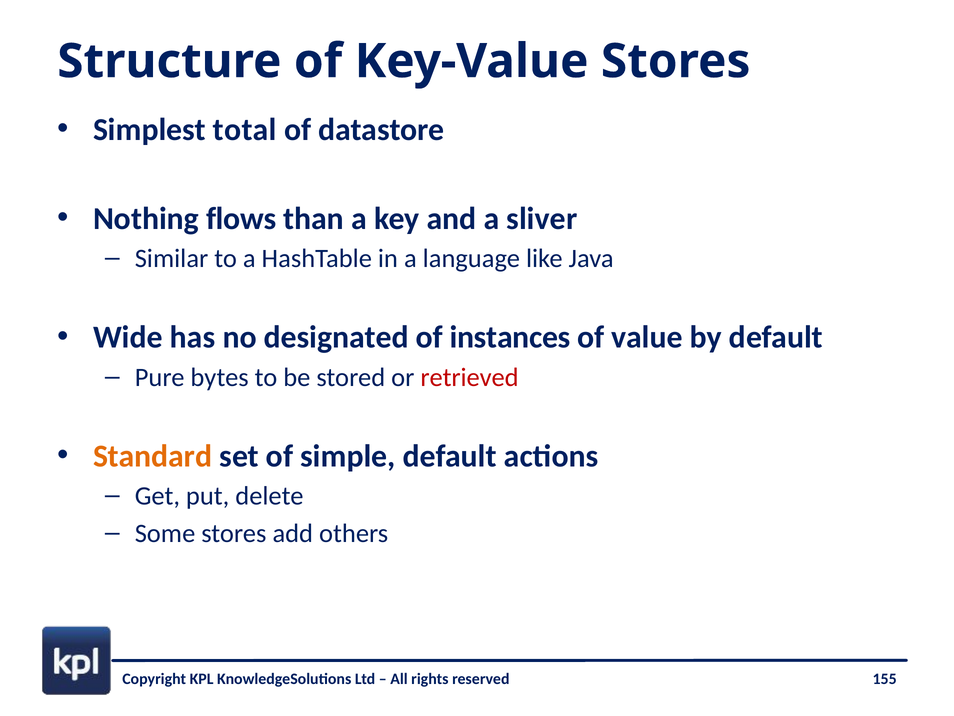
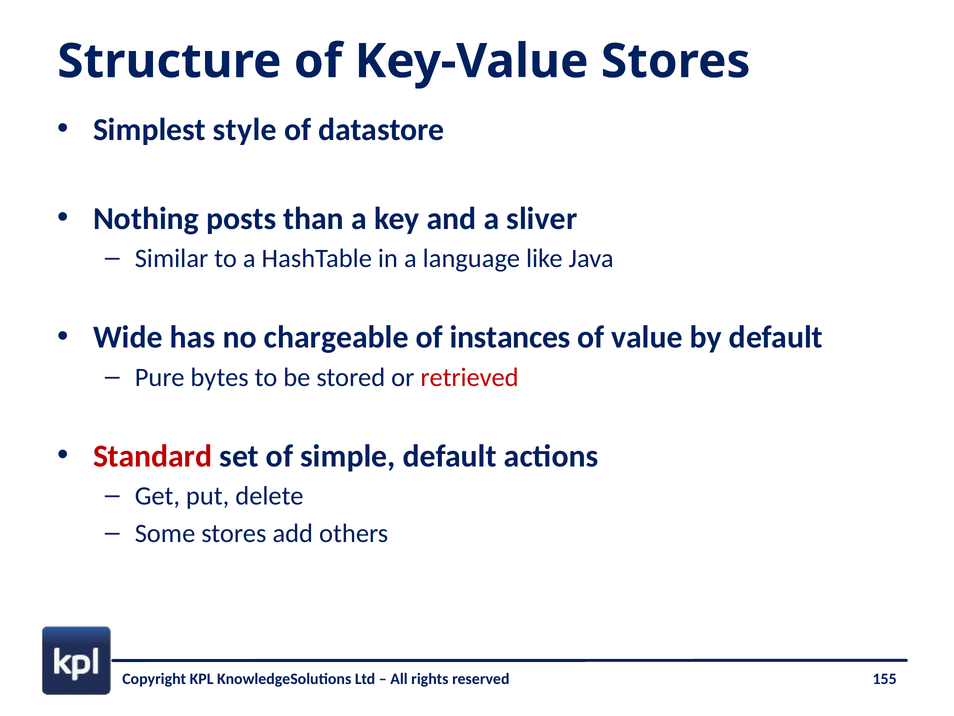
total: total -> style
flows: flows -> posts
designated: designated -> chargeable
Standard colour: orange -> red
